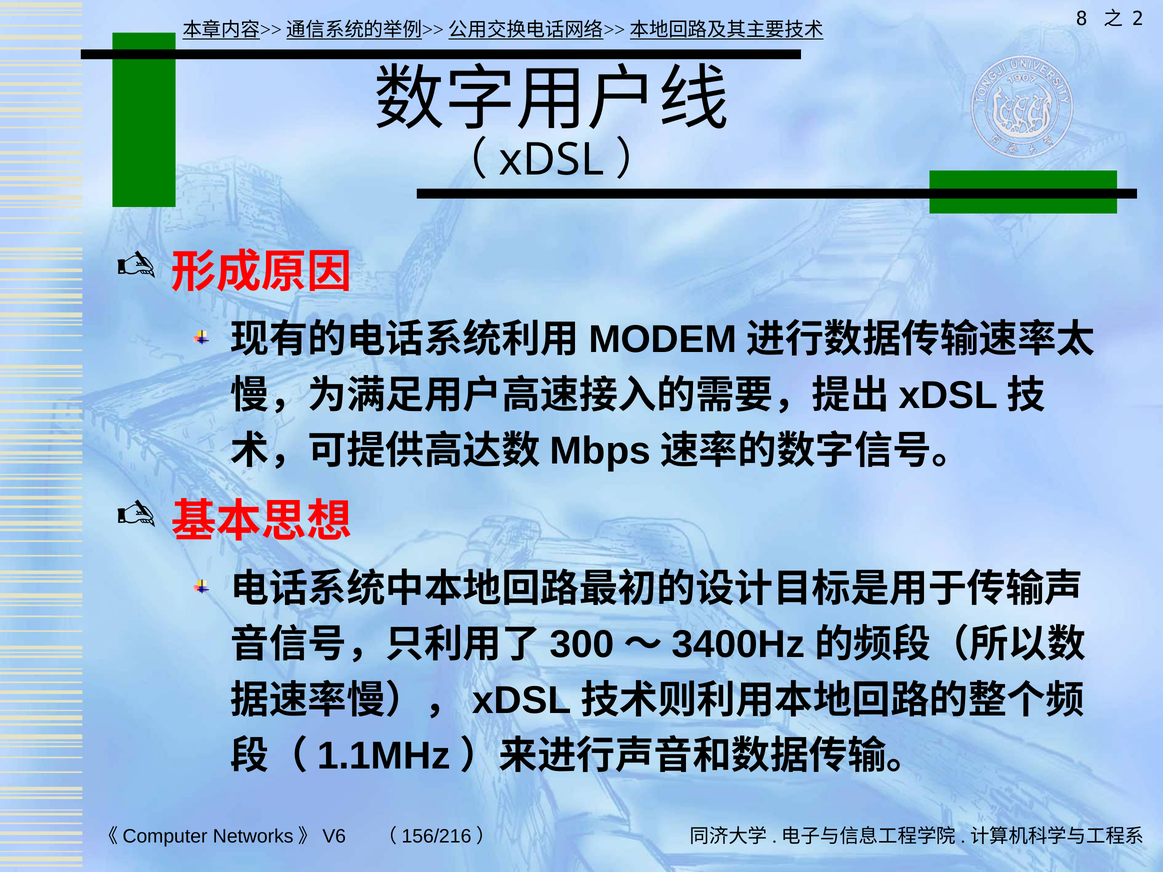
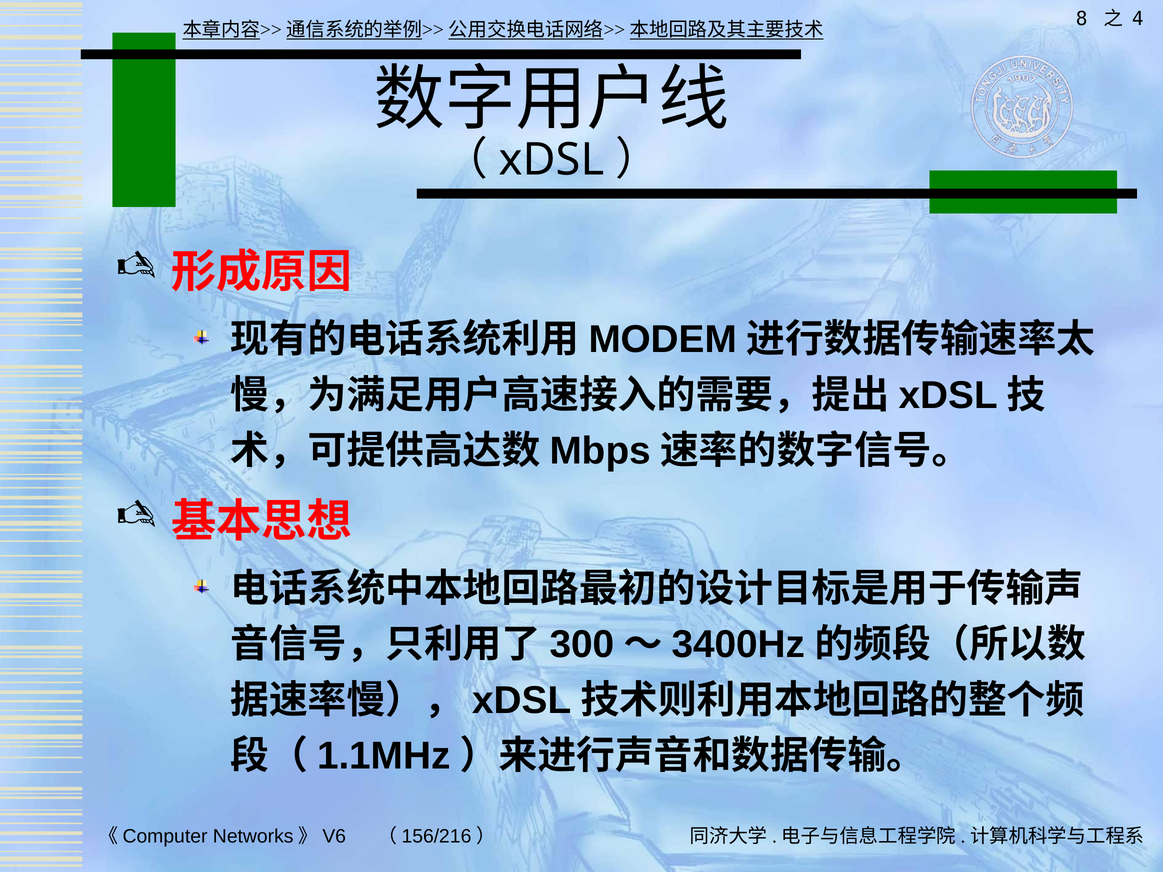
2: 2 -> 4
